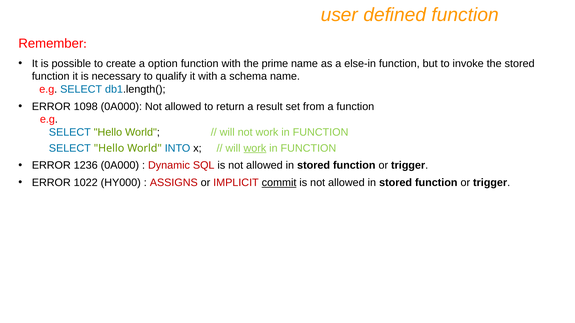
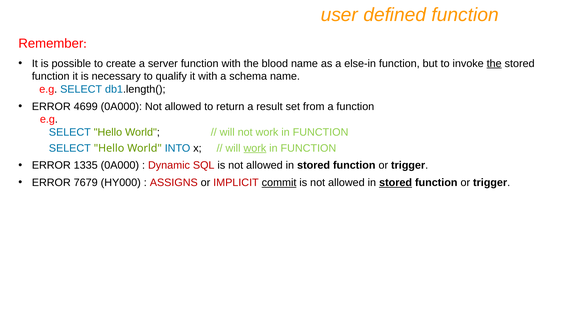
option: option -> server
prime: prime -> blood
the at (494, 64) underline: none -> present
1098: 1098 -> 4699
1236: 1236 -> 1335
1022: 1022 -> 7679
stored at (396, 183) underline: none -> present
